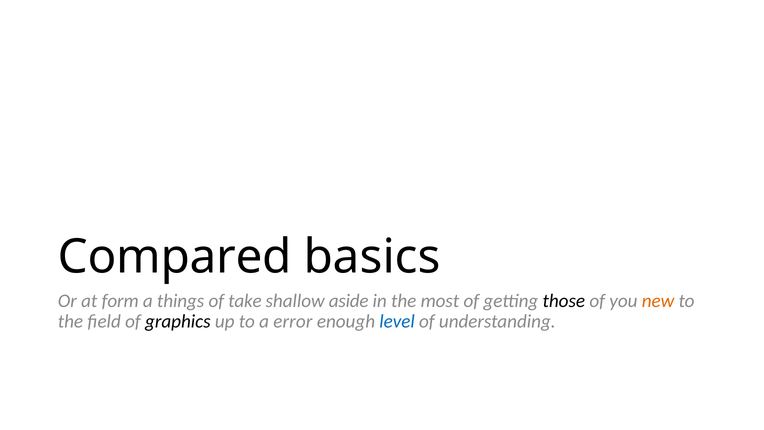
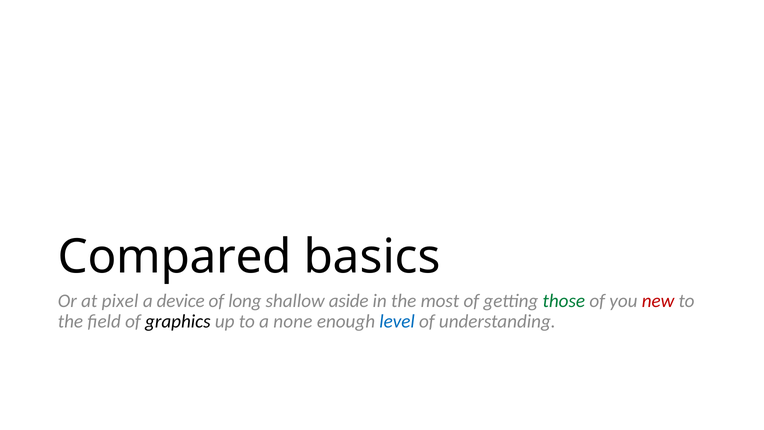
form: form -> pixel
things: things -> device
take: take -> long
those colour: black -> green
new colour: orange -> red
error: error -> none
